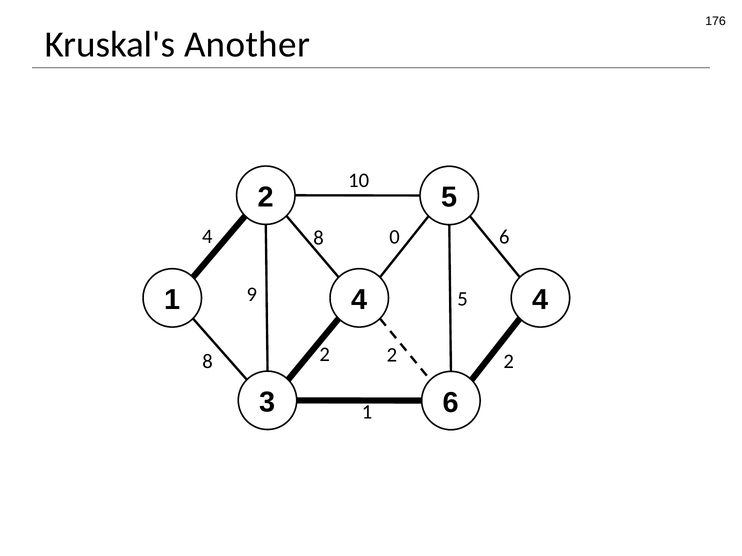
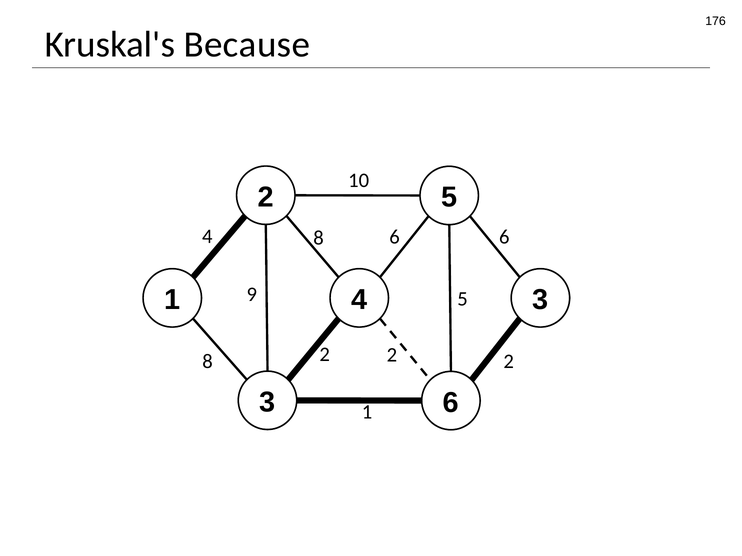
Another: Another -> Because
8 0: 0 -> 6
4 4: 4 -> 3
